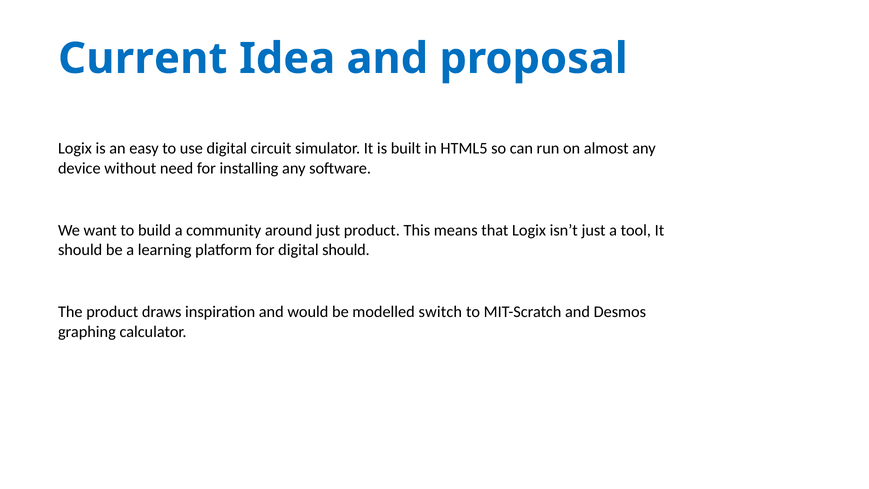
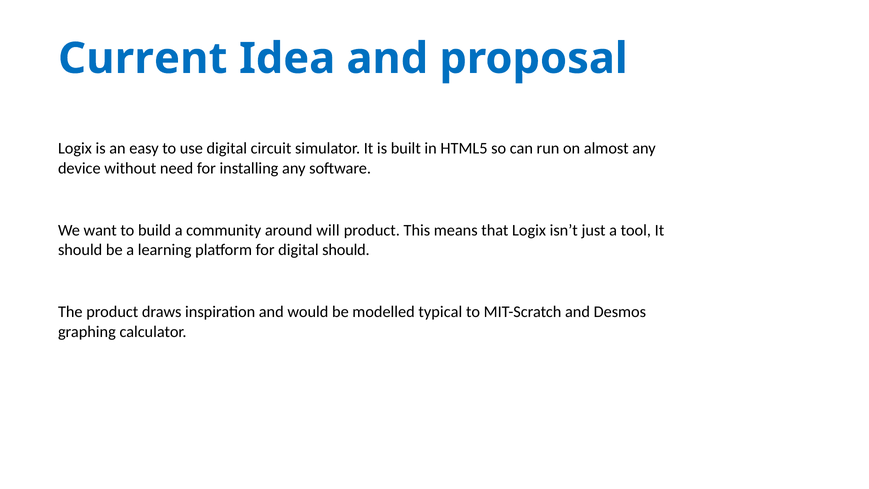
around just: just -> will
switch: switch -> typical
